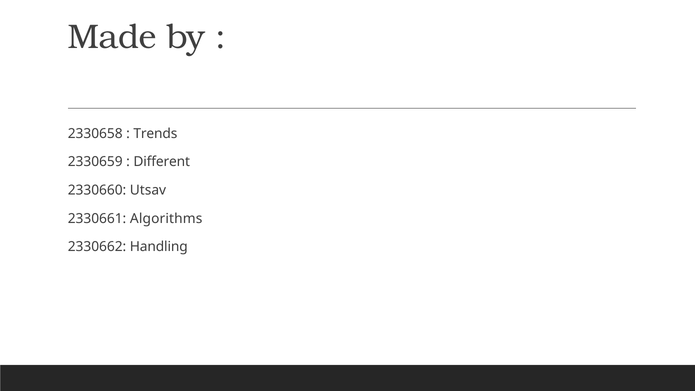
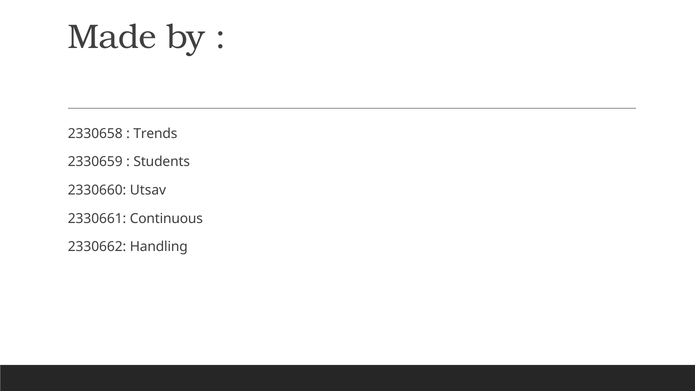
Different: Different -> Students
Algorithms: Algorithms -> Continuous
